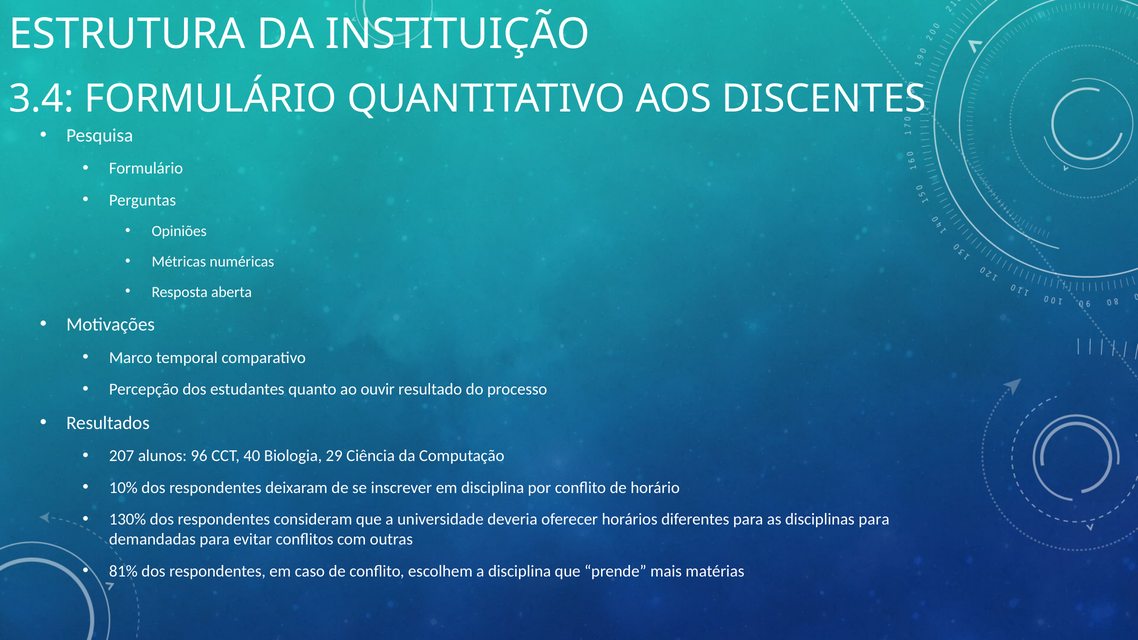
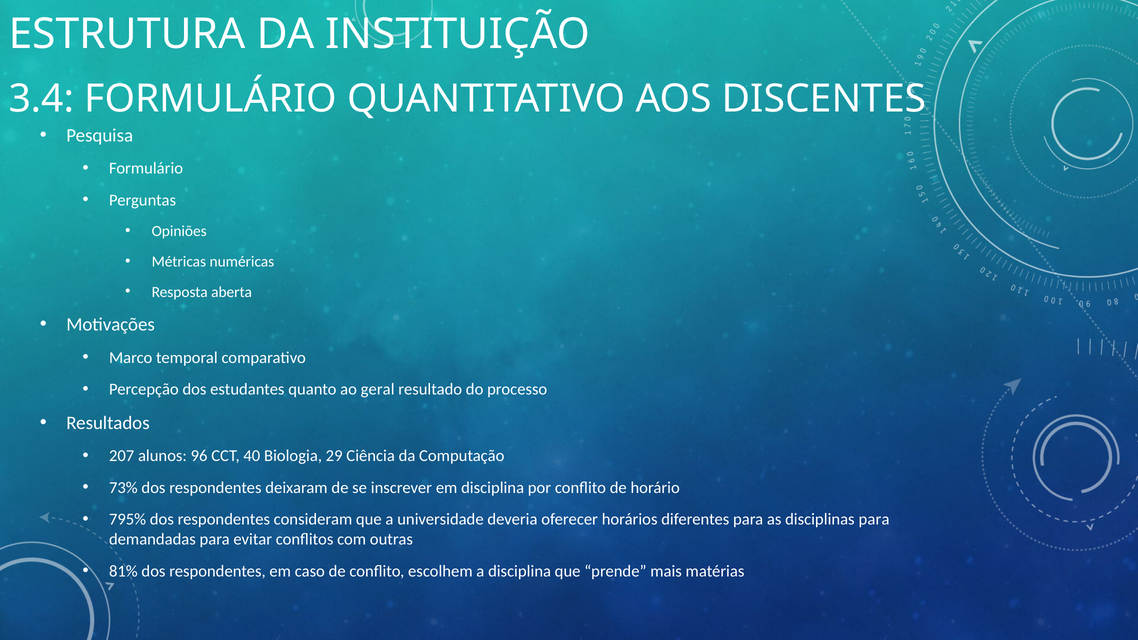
ouvir: ouvir -> geral
10%: 10% -> 73%
130%: 130% -> 795%
